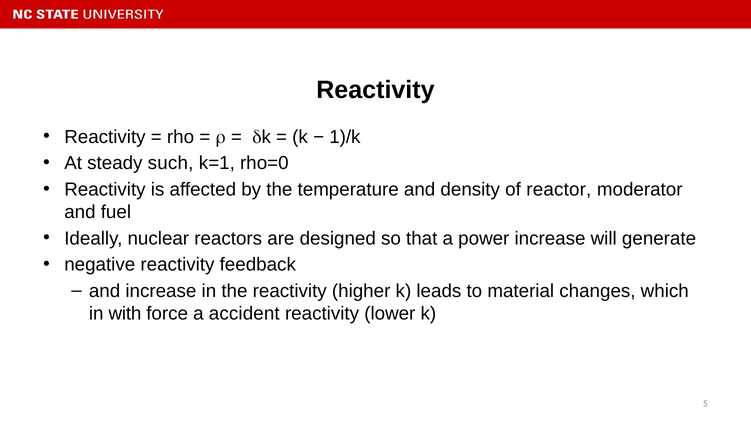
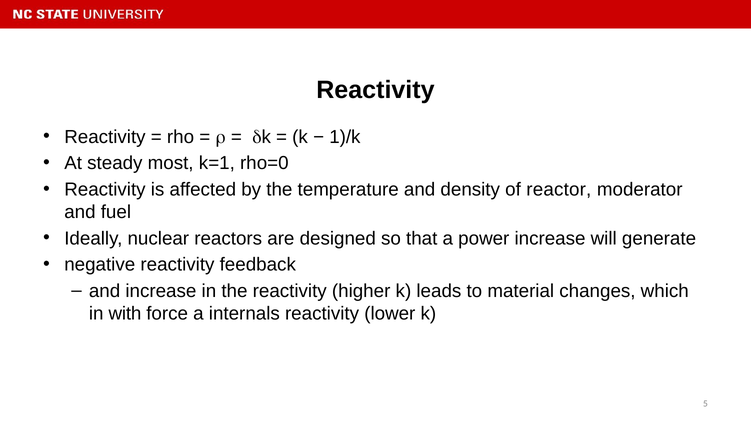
such: such -> most
accident: accident -> internals
